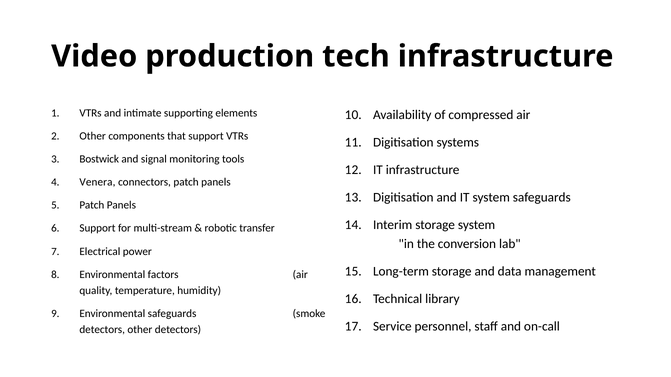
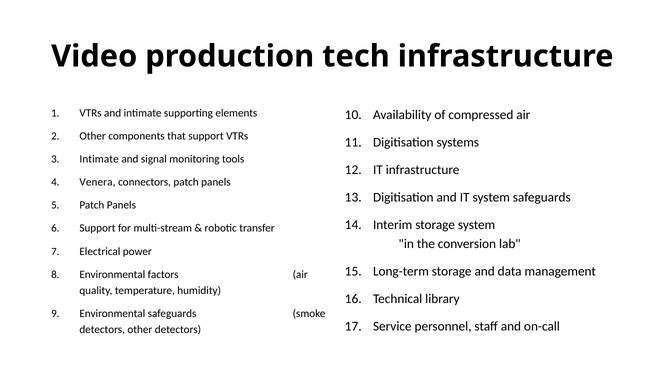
Bostwick at (99, 159): Bostwick -> Intimate
